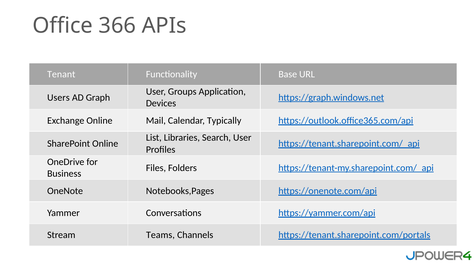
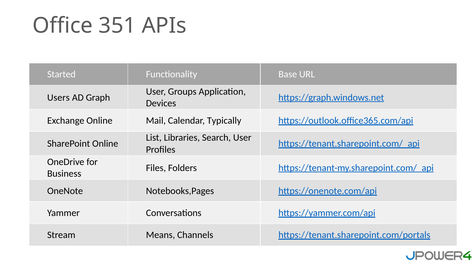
366: 366 -> 351
Tenant: Tenant -> Started
Teams: Teams -> Means
